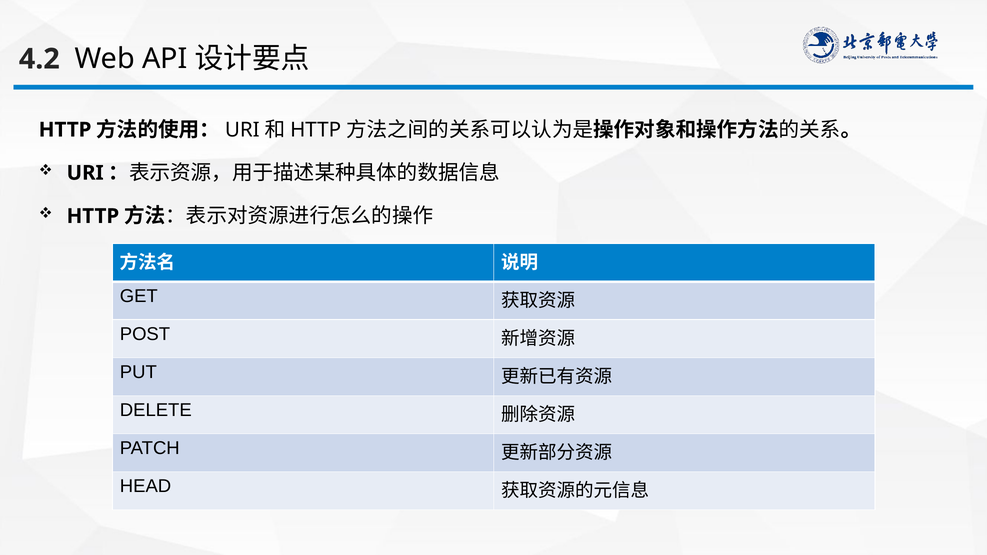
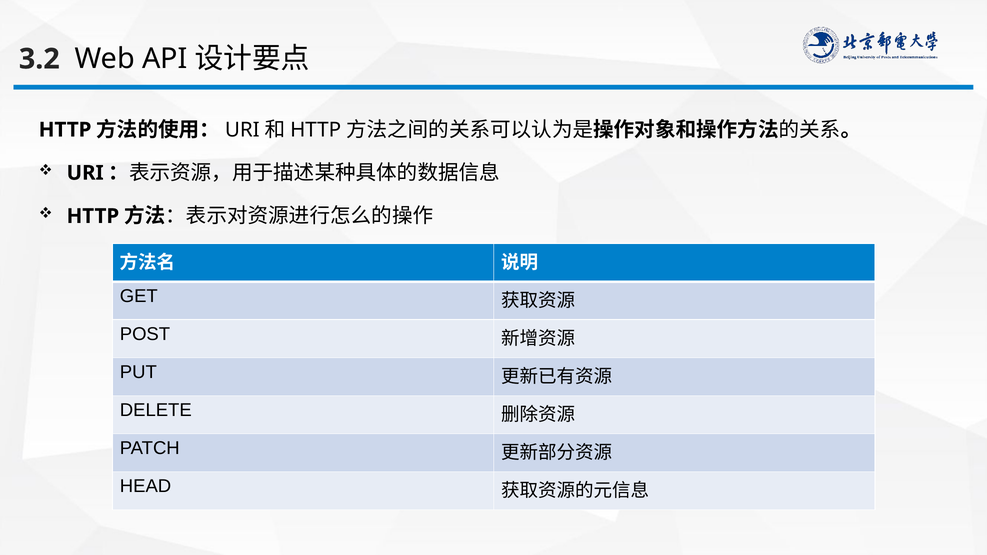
4.2: 4.2 -> 3.2
